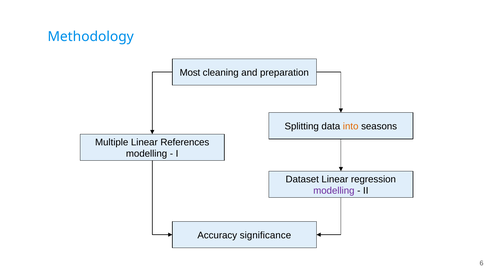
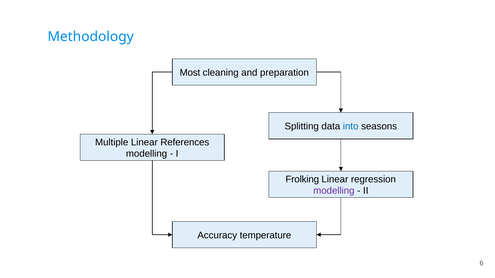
into colour: orange -> blue
Dataset: Dataset -> Frolking
significance: significance -> temperature
